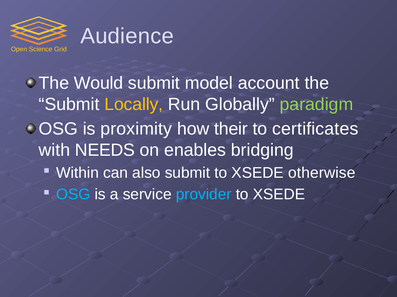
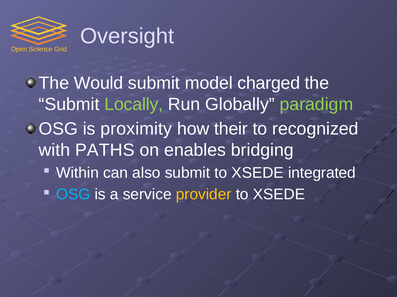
Audience: Audience -> Oversight
account: account -> charged
Locally colour: yellow -> light green
certificates: certificates -> recognized
NEEDS: NEEDS -> PATHS
otherwise: otherwise -> integrated
provider colour: light blue -> yellow
